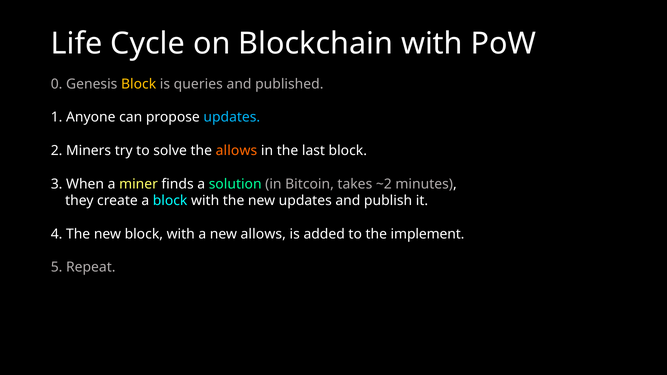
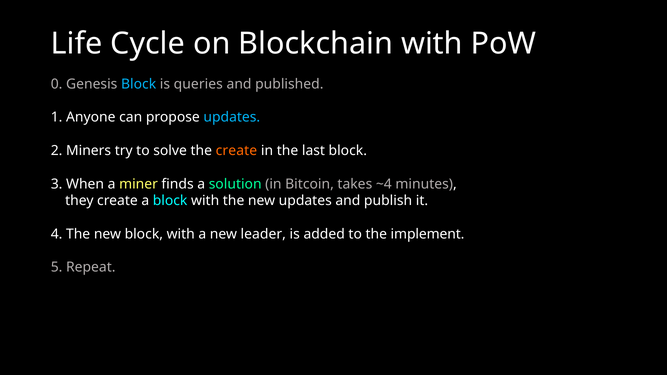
Block at (139, 84) colour: yellow -> light blue
the allows: allows -> create
~2: ~2 -> ~4
new allows: allows -> leader
